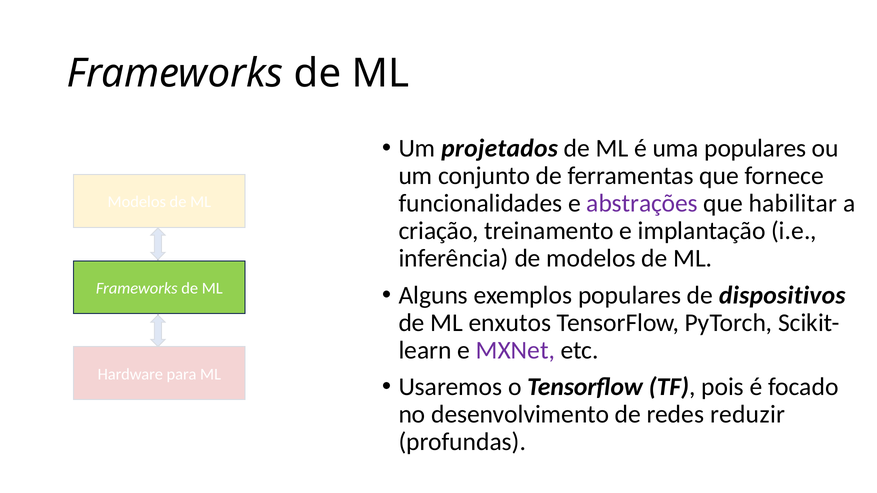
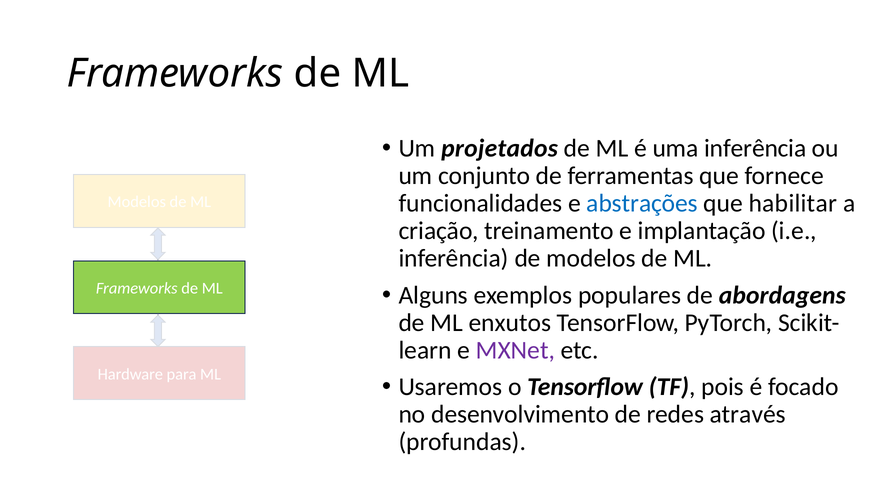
uma populares: populares -> inferência
abstrações colour: purple -> blue
dispositivos: dispositivos -> abordagens
reduzir: reduzir -> através
